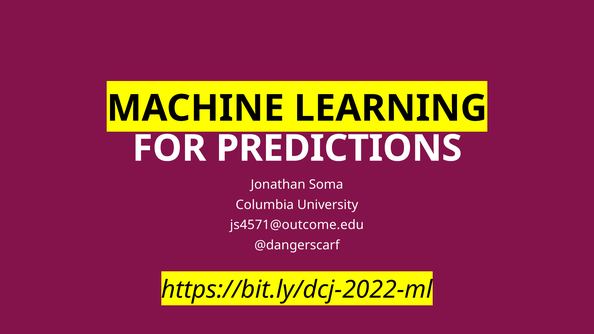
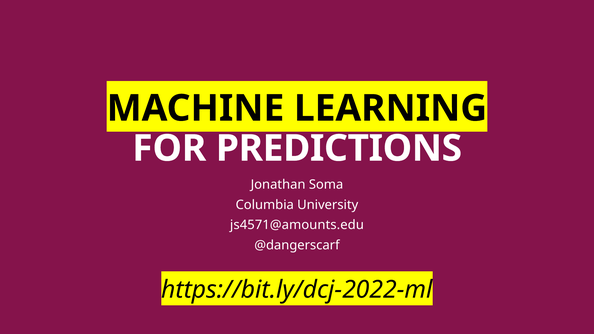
js4571@outcome.edu: js4571@outcome.edu -> js4571@amounts.edu
